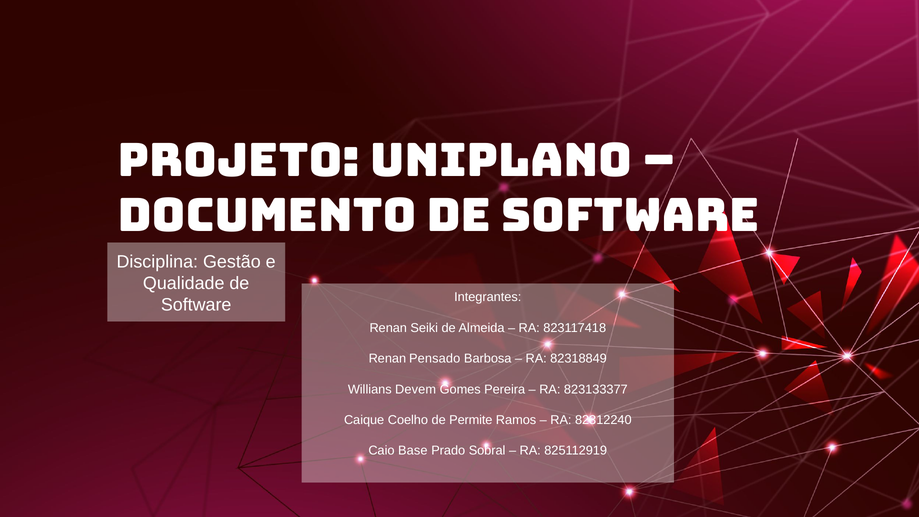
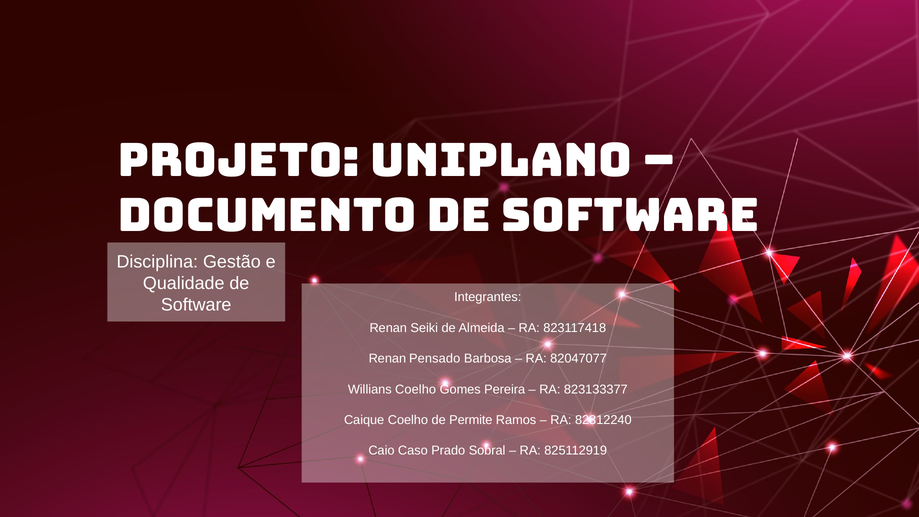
82318849: 82318849 -> 82047077
Willians Devem: Devem -> Coelho
Base: Base -> Caso
